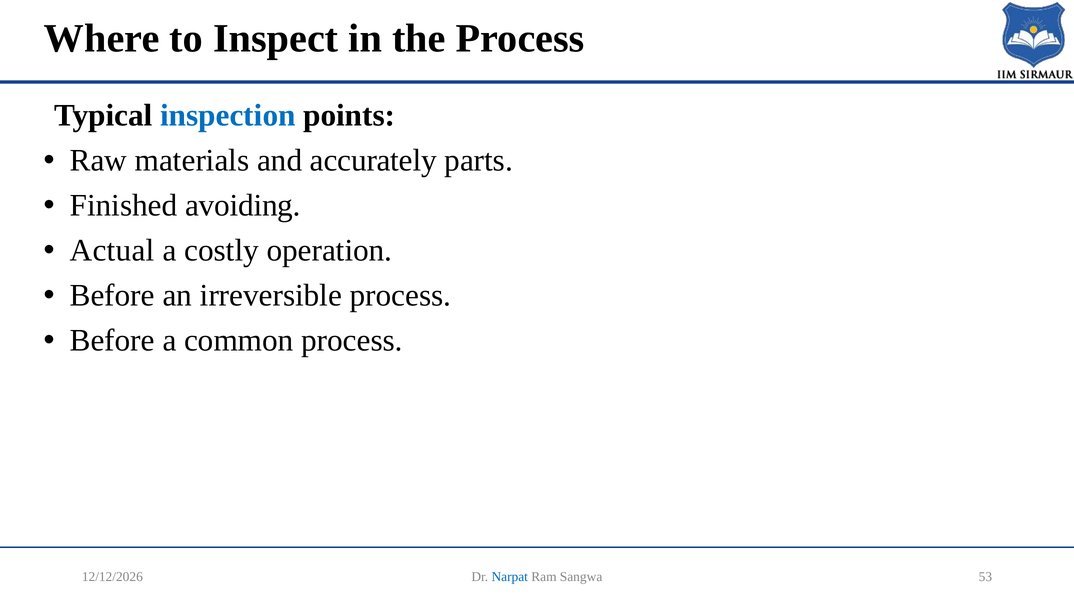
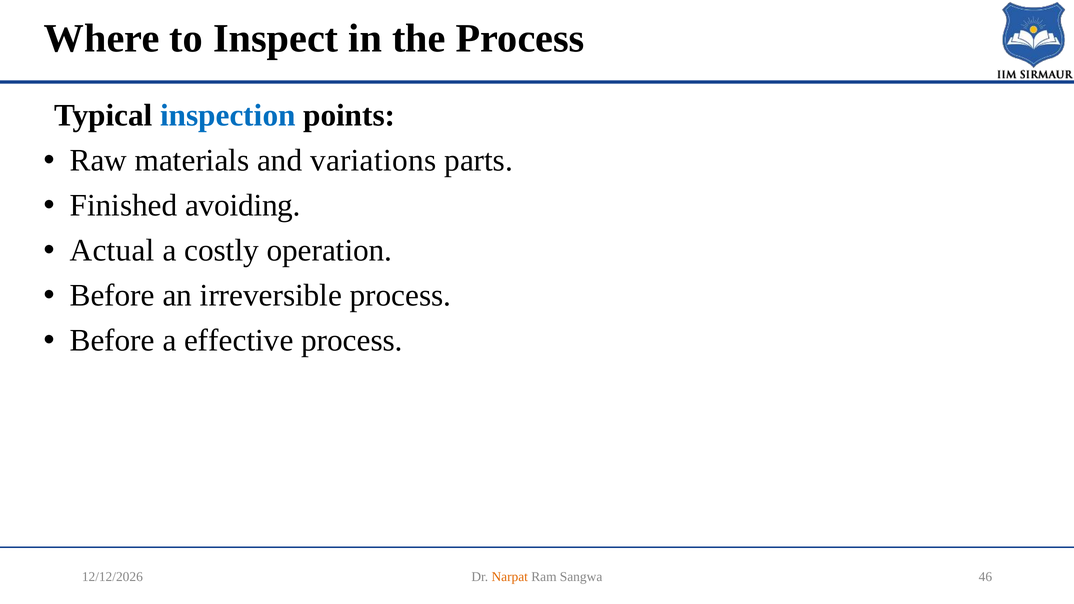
accurately: accurately -> variations
common: common -> effective
Narpat colour: blue -> orange
53: 53 -> 46
